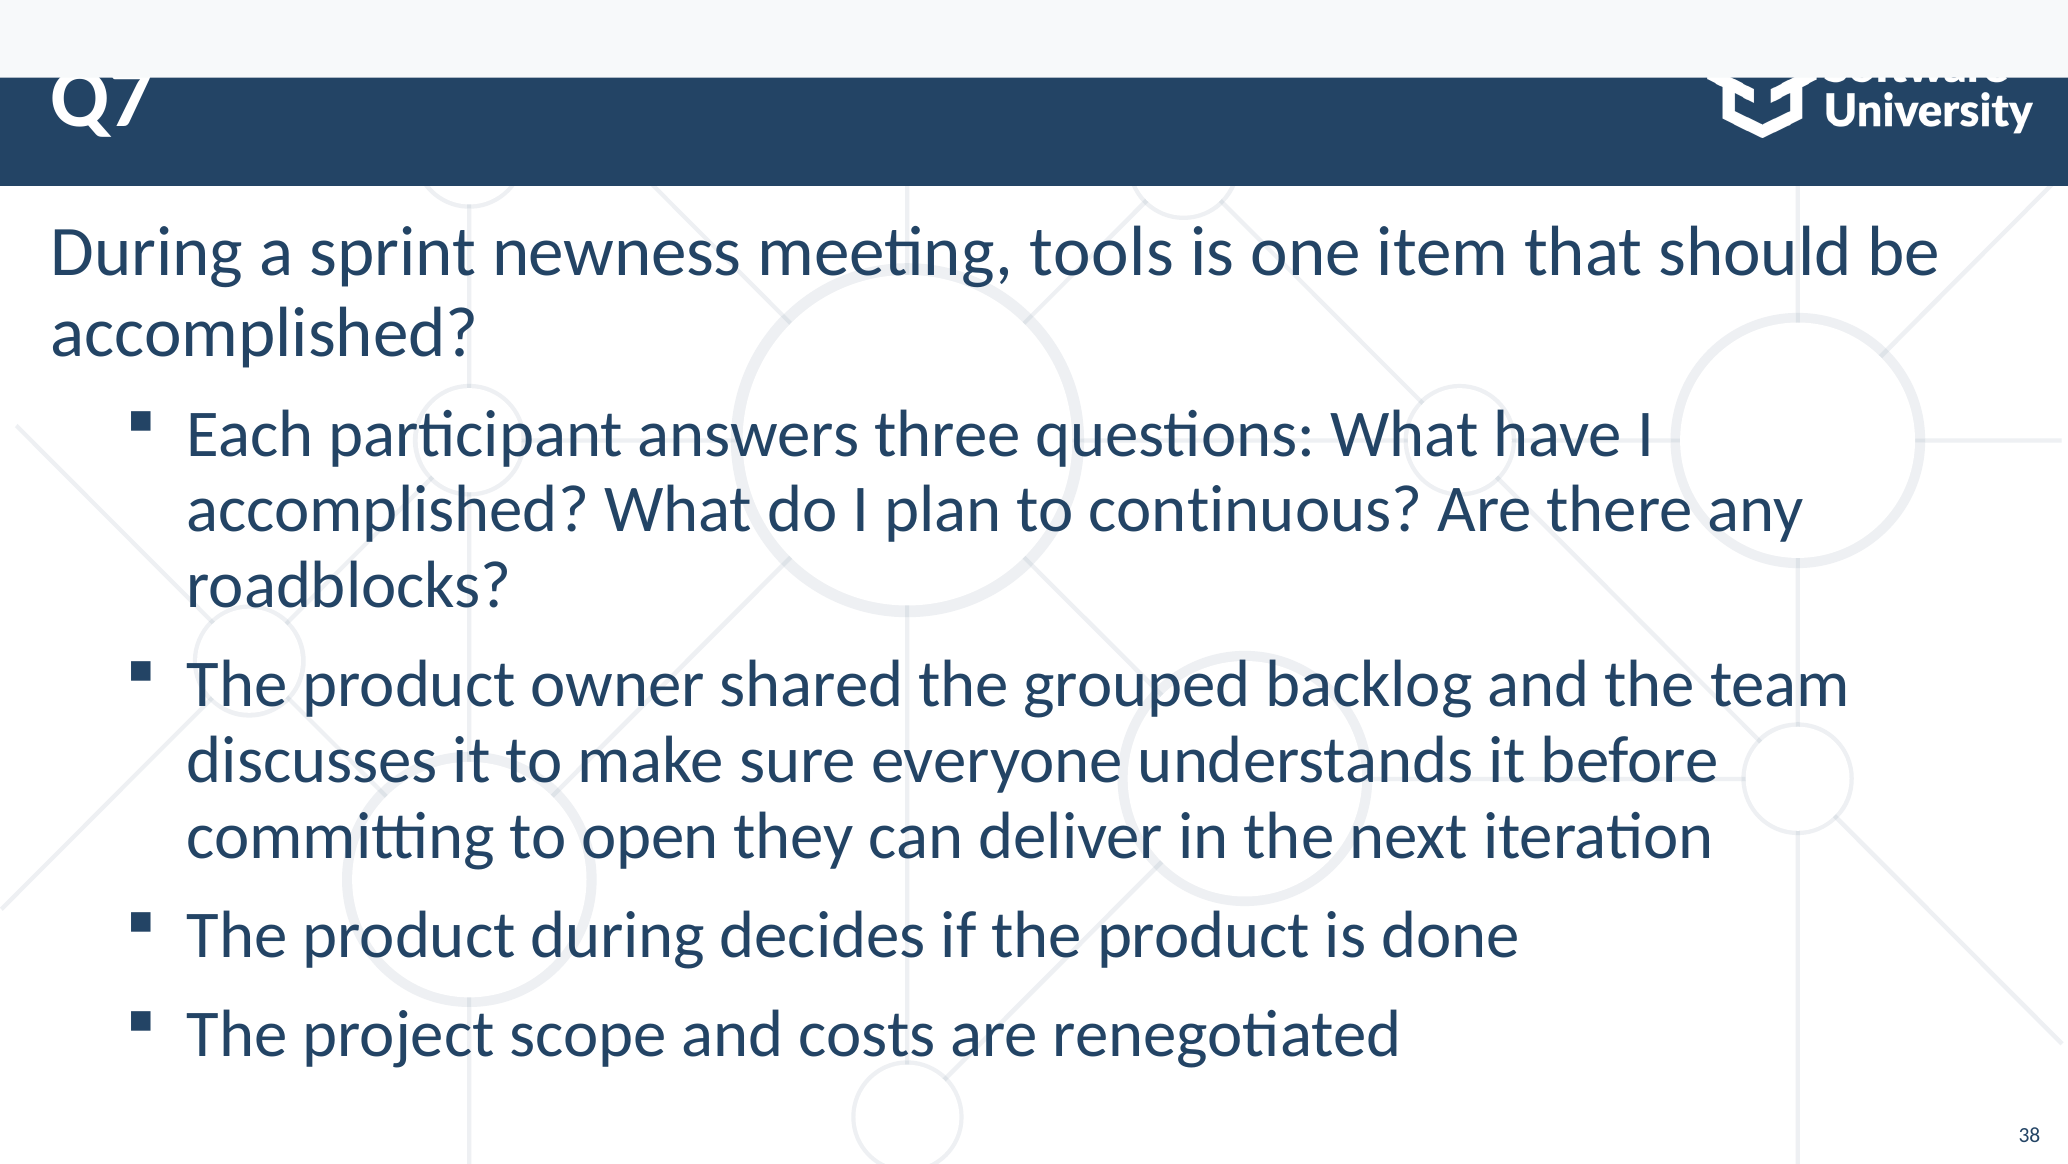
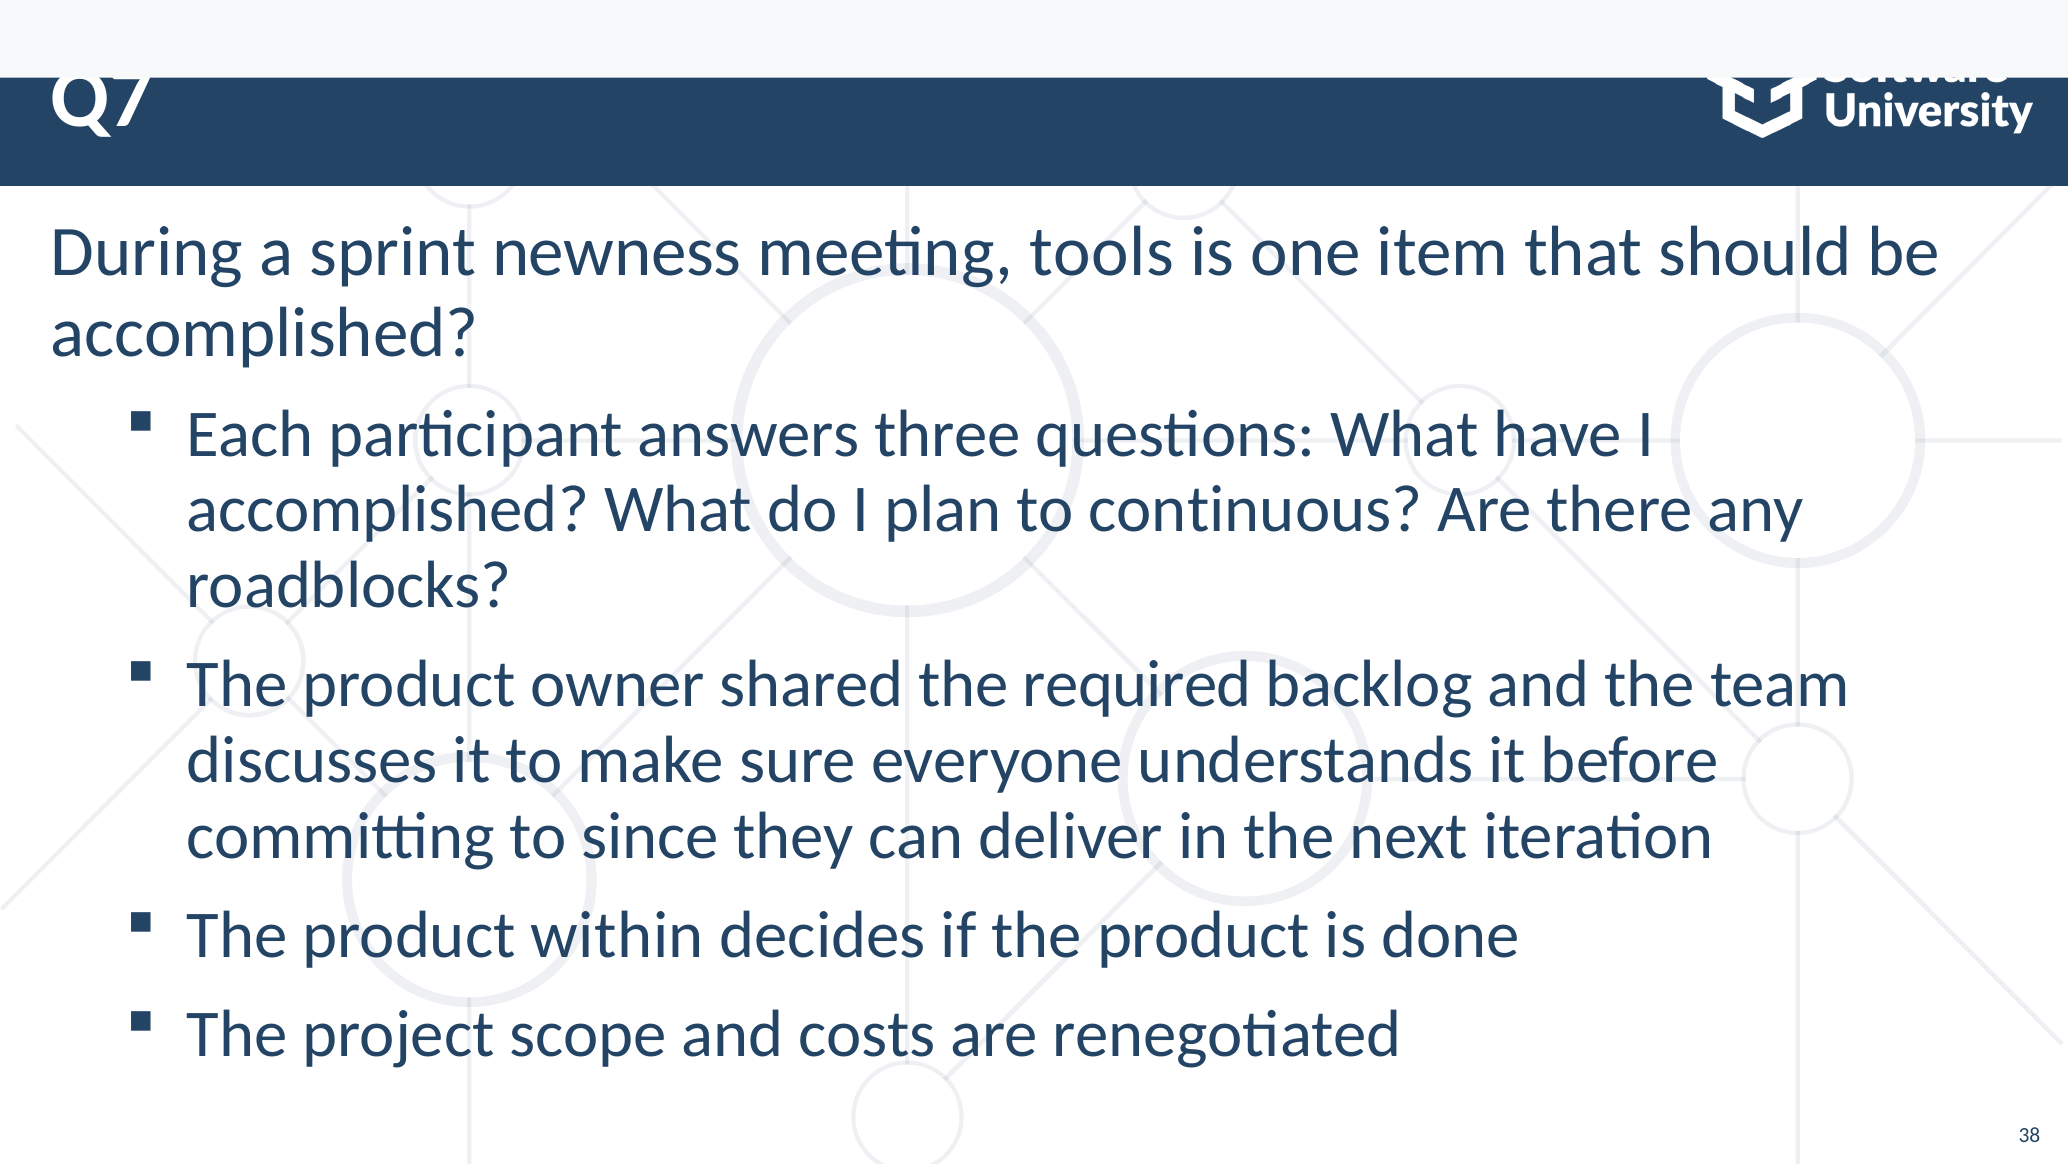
grouped: grouped -> required
open: open -> since
product during: during -> within
